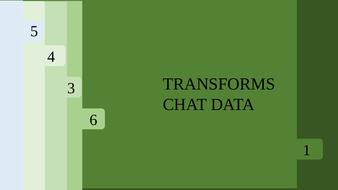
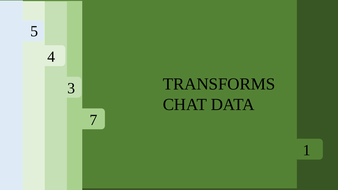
6: 6 -> 7
